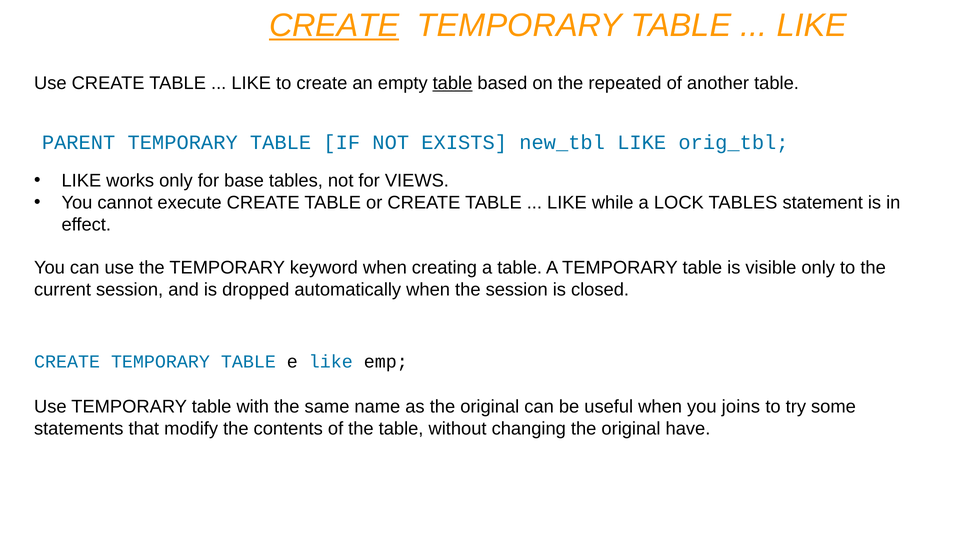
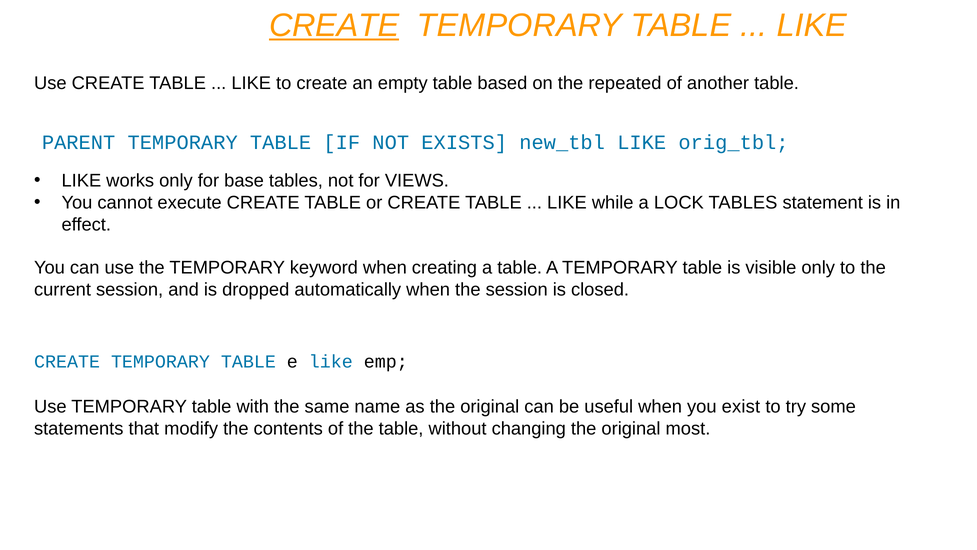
table at (453, 83) underline: present -> none
joins: joins -> exist
have: have -> most
